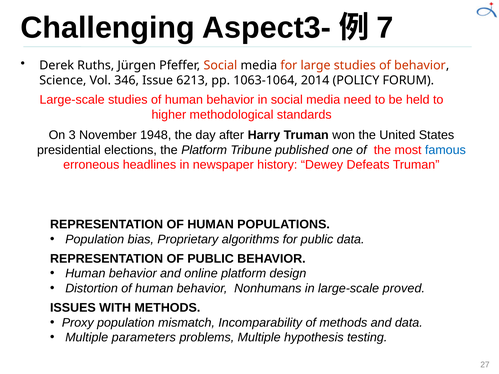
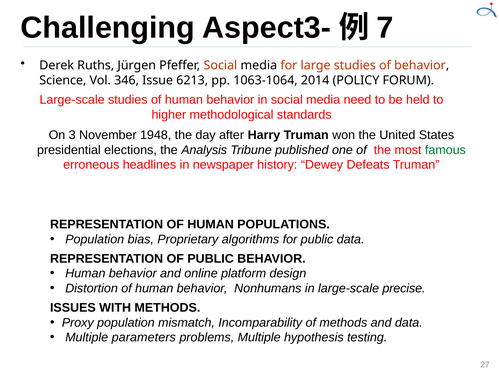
the Platform: Platform -> Analysis
famous colour: blue -> green
proved: proved -> precise
